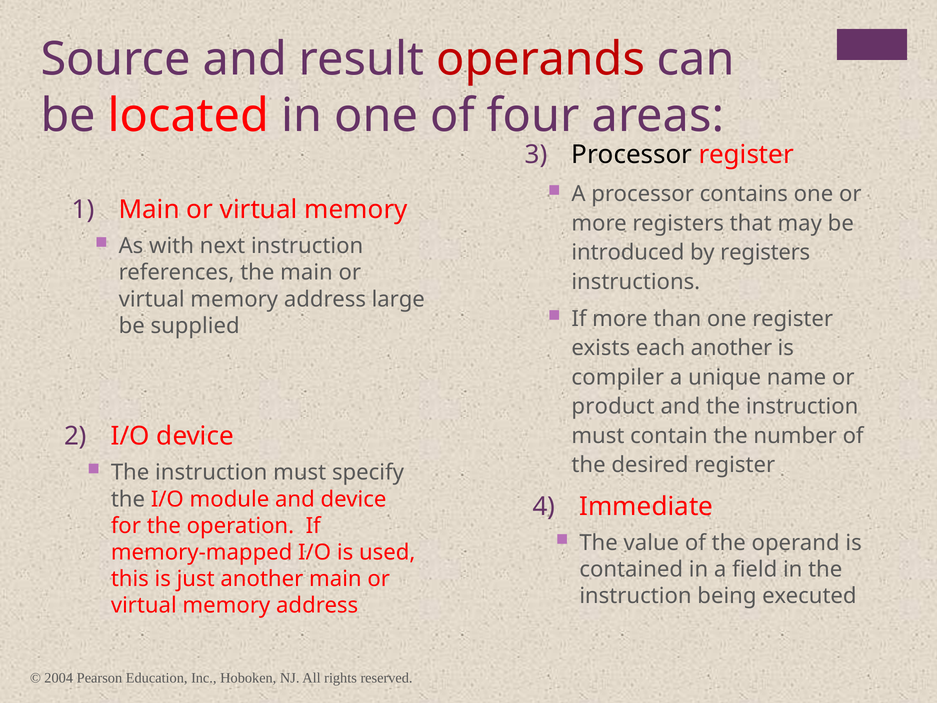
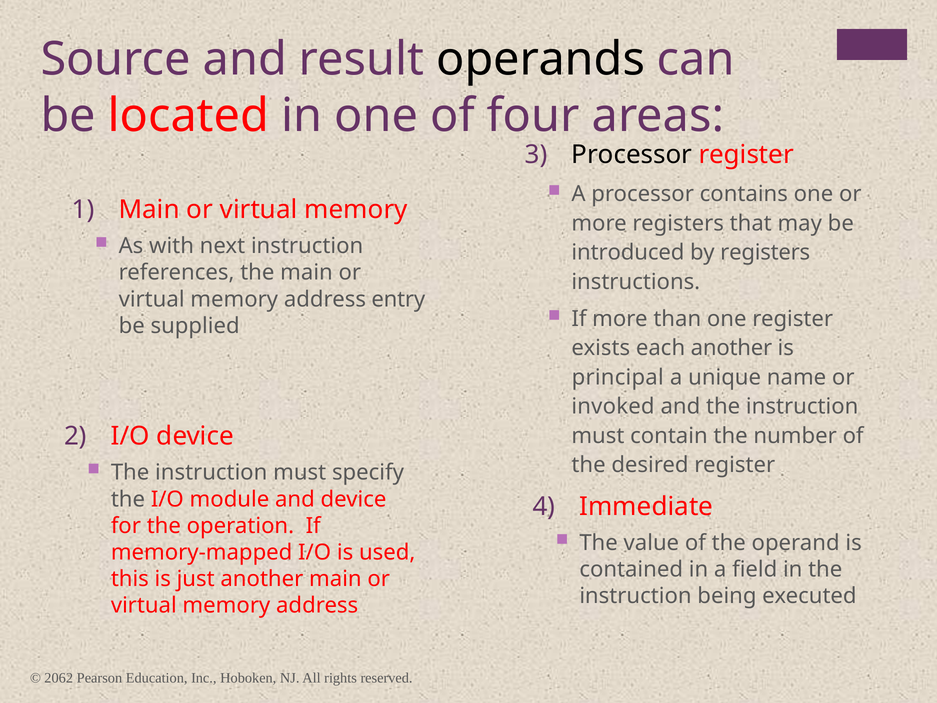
operands colour: red -> black
large: large -> entry
compiler: compiler -> principal
product: product -> invoked
2004: 2004 -> 2062
